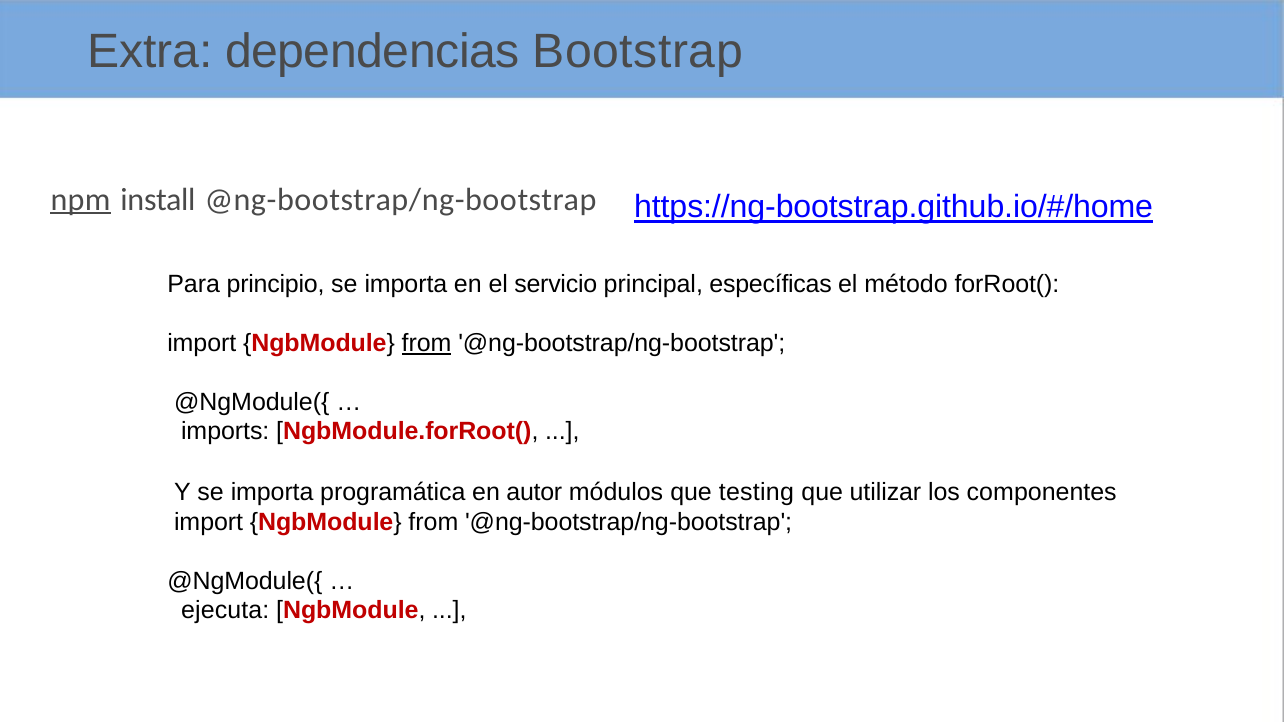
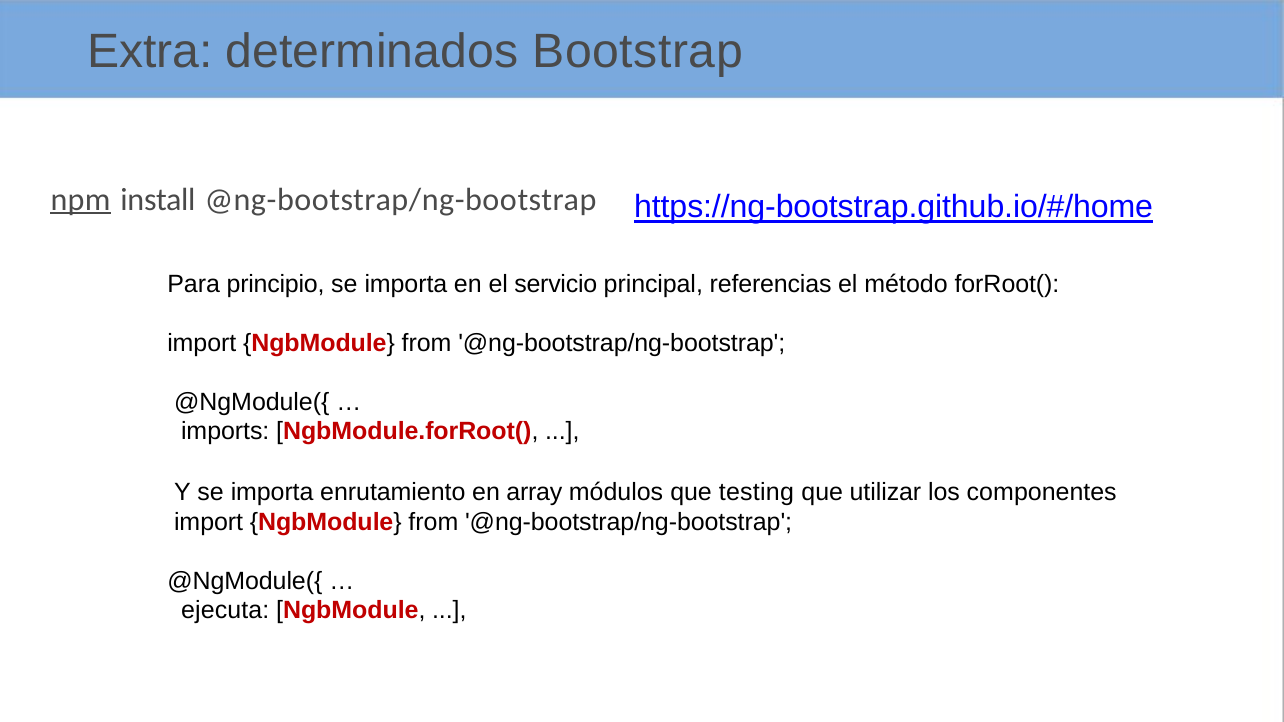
dependencias: dependencias -> determinados
específicas: específicas -> referencias
from at (427, 344) underline: present -> none
programática: programática -> enrutamiento
autor: autor -> array
